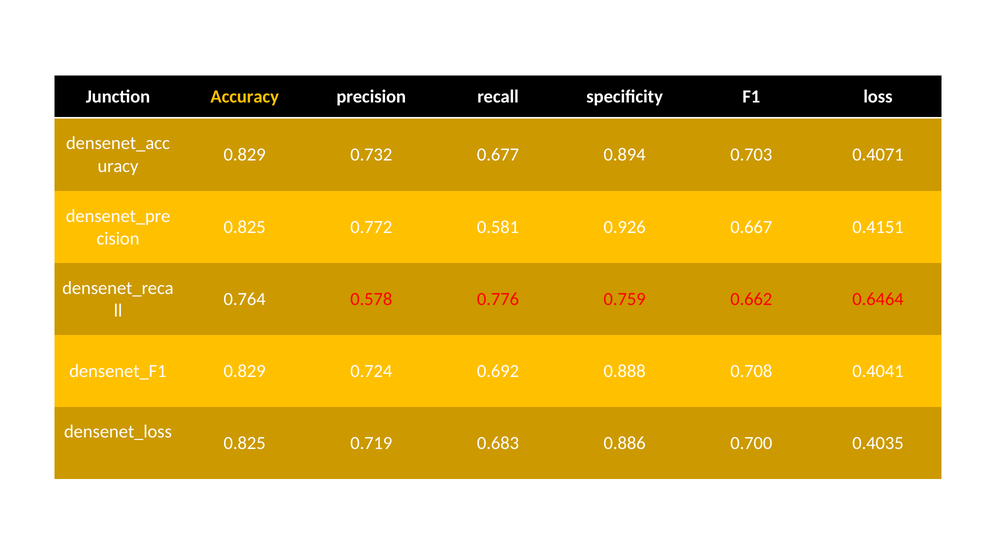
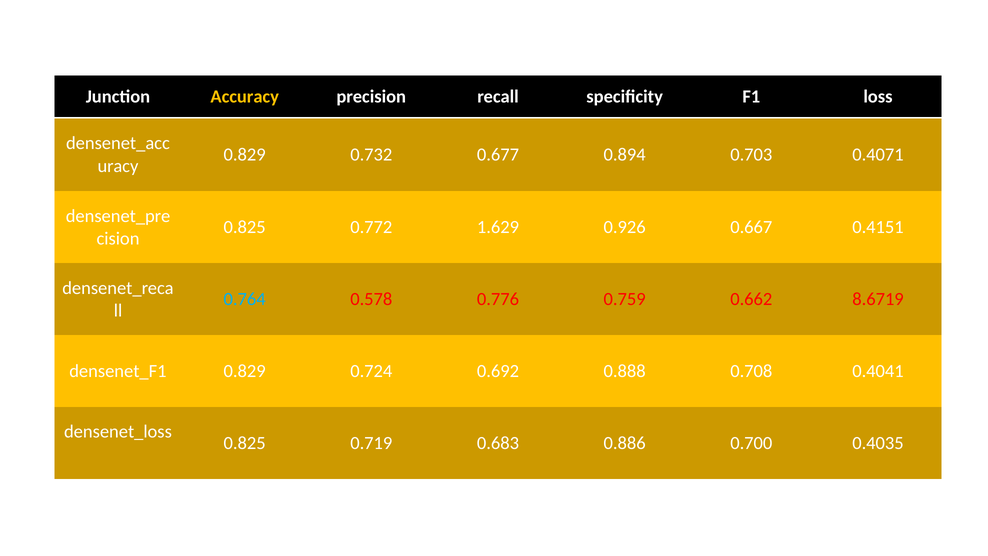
0.581: 0.581 -> 1.629
0.764 colour: white -> light blue
0.6464: 0.6464 -> 8.6719
